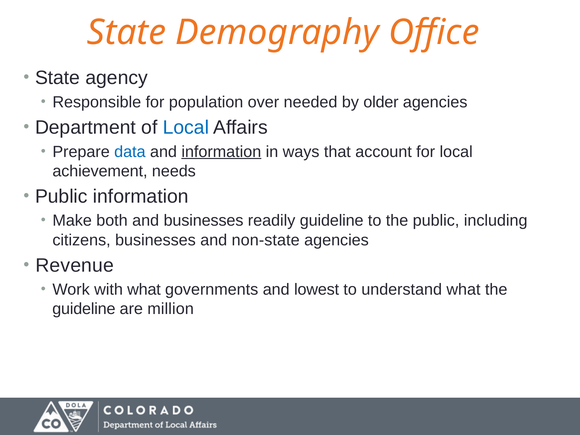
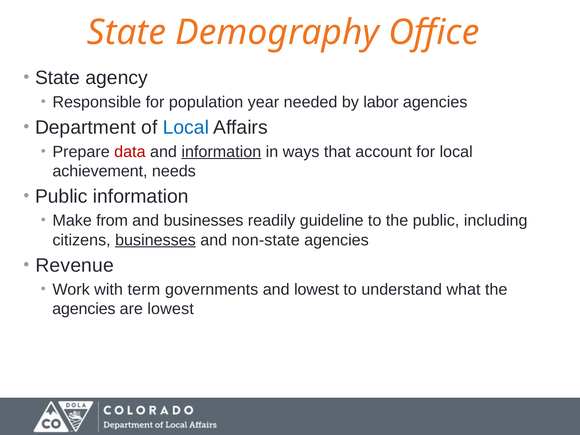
over: over -> year
older: older -> labor
data colour: blue -> red
both: both -> from
businesses at (155, 240) underline: none -> present
with what: what -> term
guideline at (84, 309): guideline -> agencies
are million: million -> lowest
